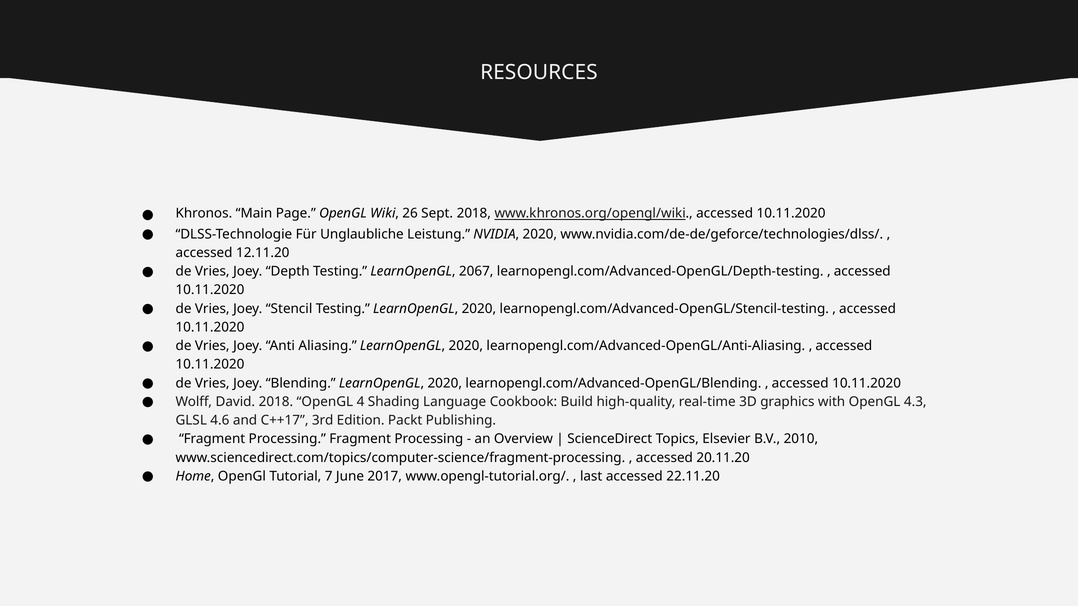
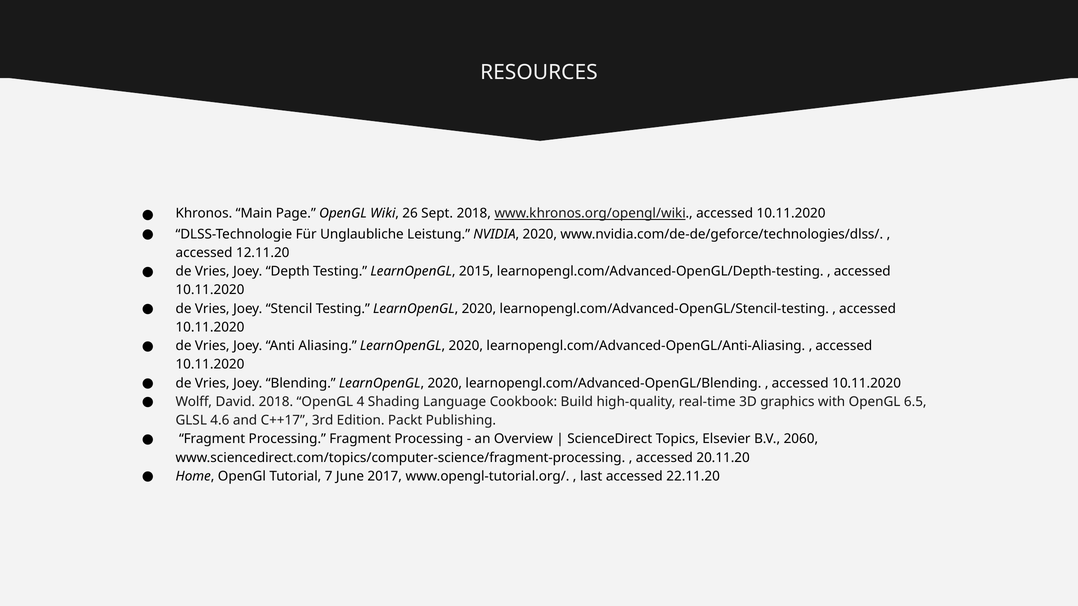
2067: 2067 -> 2015
4.3: 4.3 -> 6.5
2010: 2010 -> 2060
